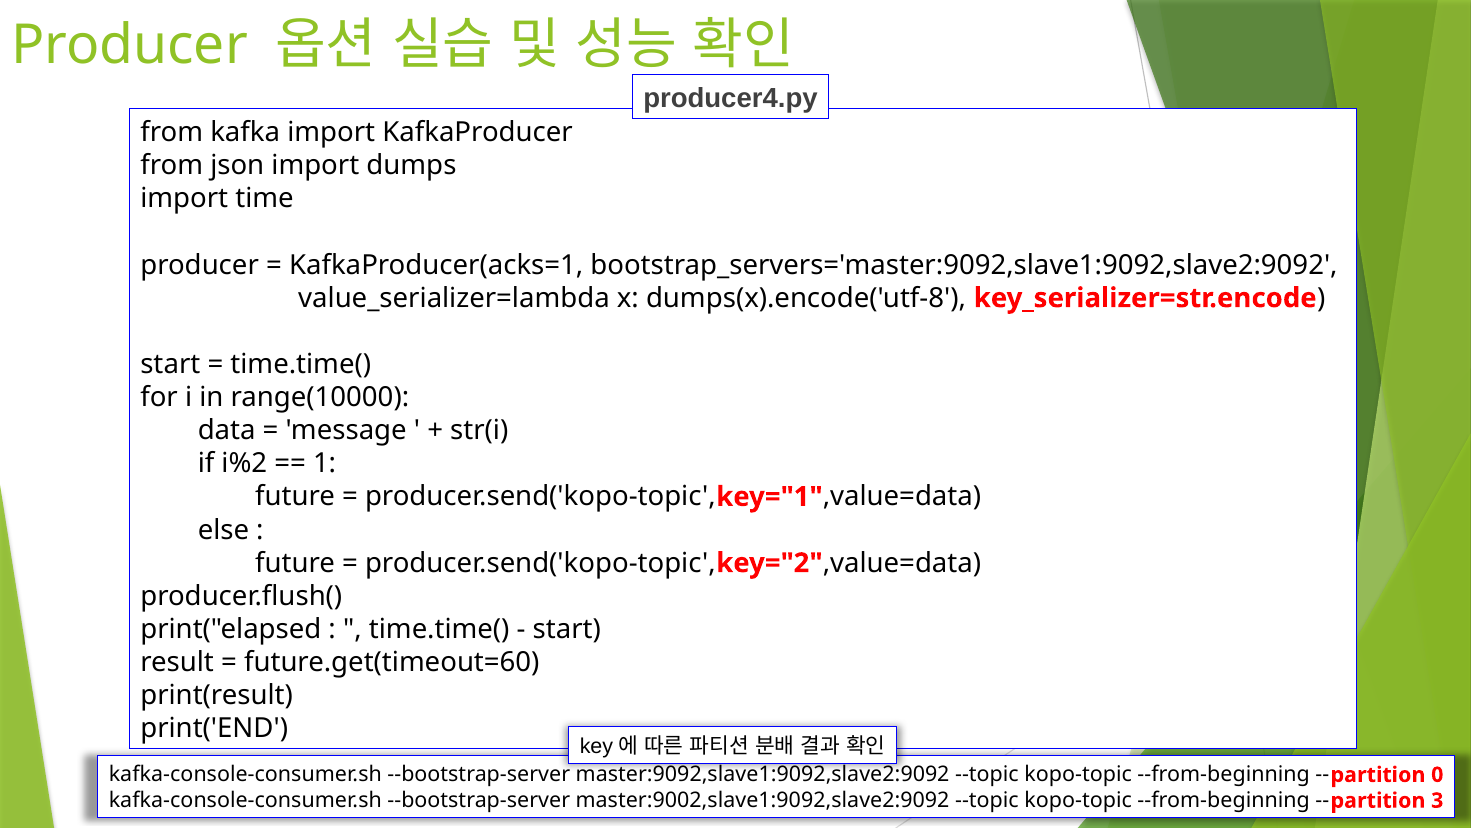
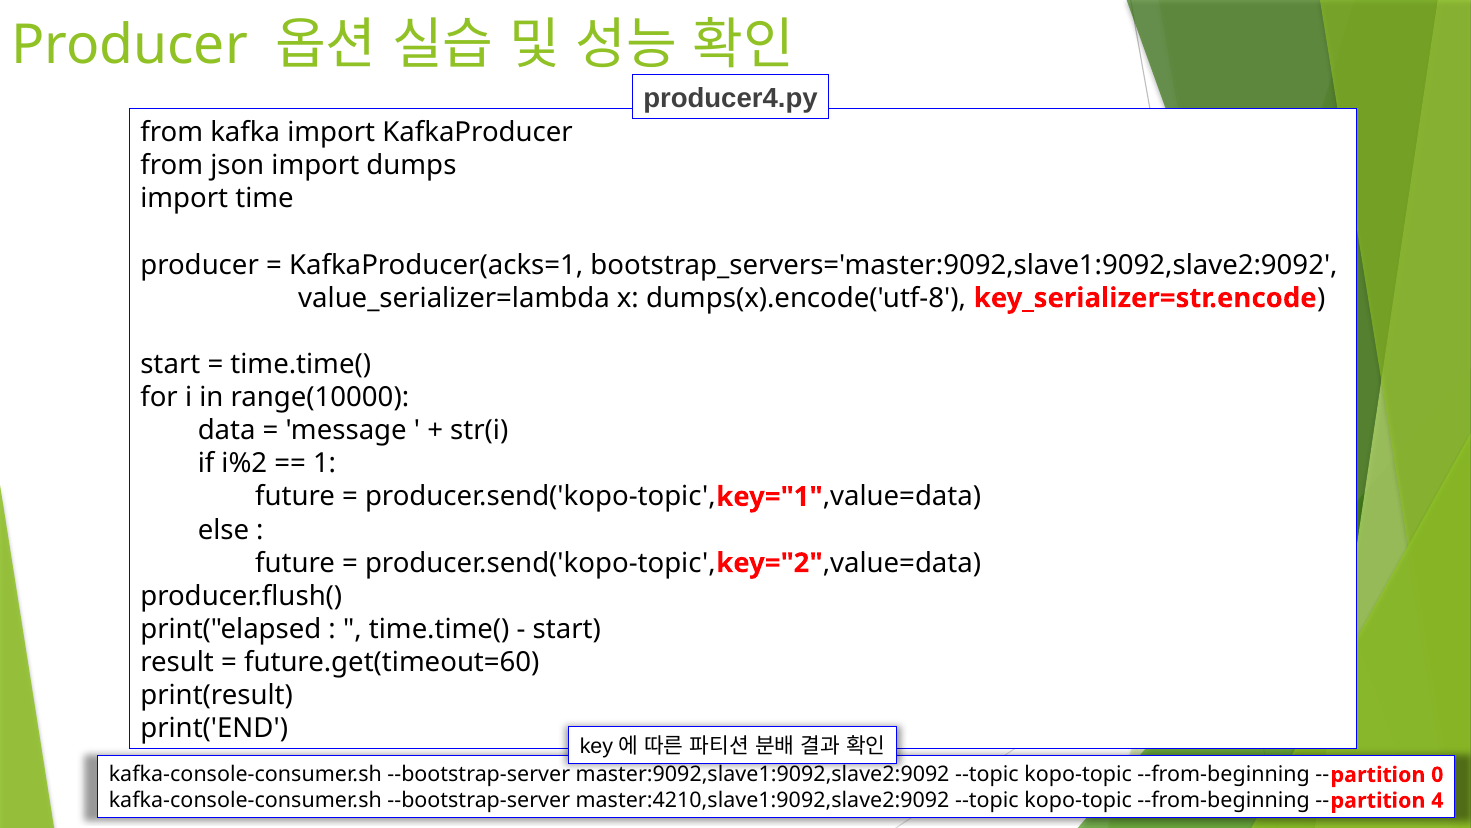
master:9002,slave1:9092,slave2:9092: master:9002,slave1:9092,slave2:9092 -> master:4210,slave1:9092,slave2:9092
3: 3 -> 4
